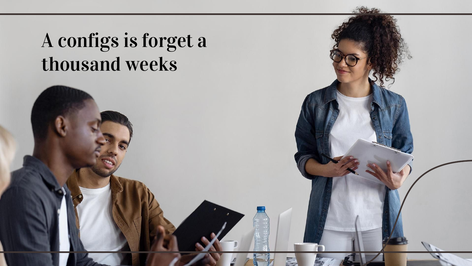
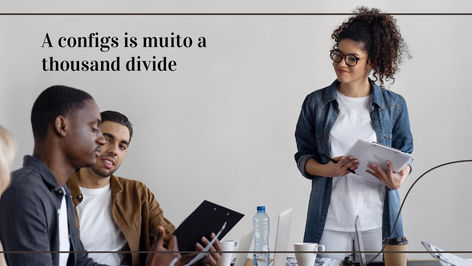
forget: forget -> muito
weeks: weeks -> divide
